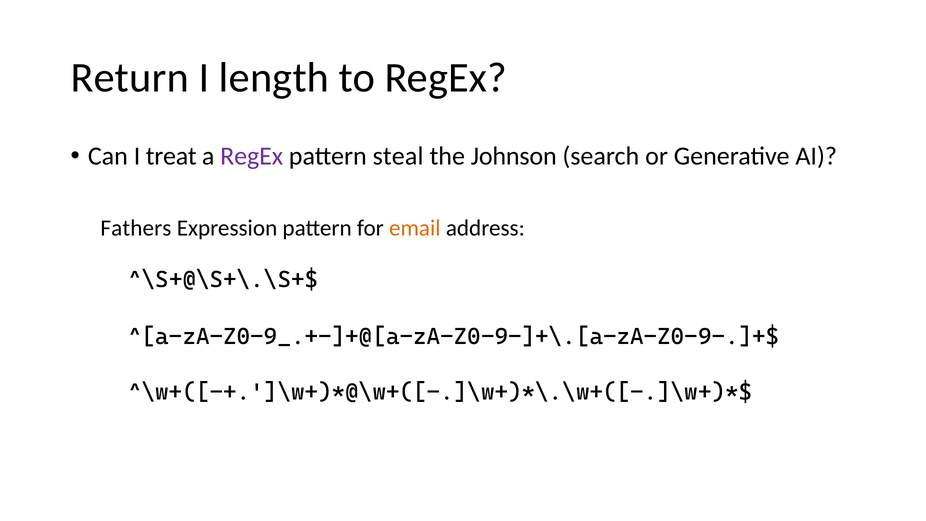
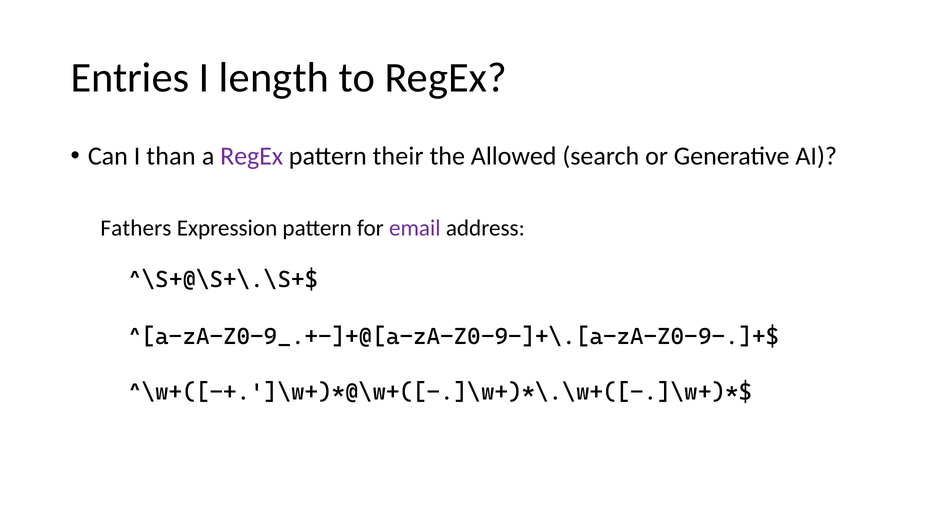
Return: Return -> Entries
treat: treat -> than
steal: steal -> their
Johnson: Johnson -> Allowed
email colour: orange -> purple
